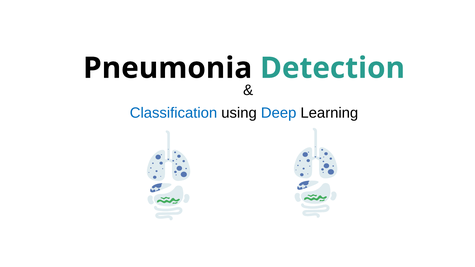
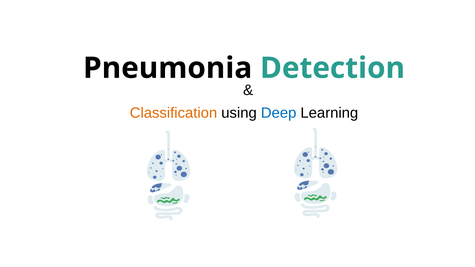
Classification colour: blue -> orange
